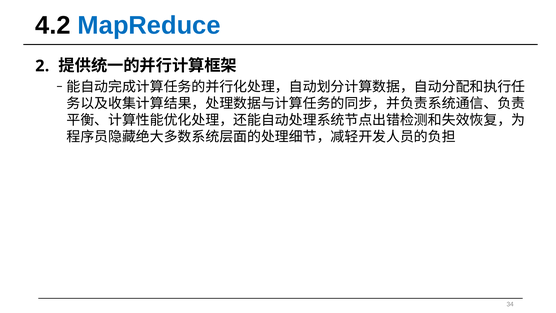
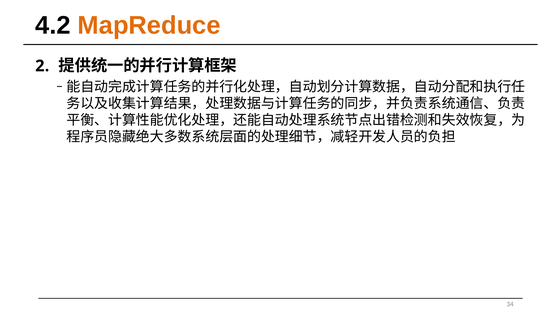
MapReduce colour: blue -> orange
